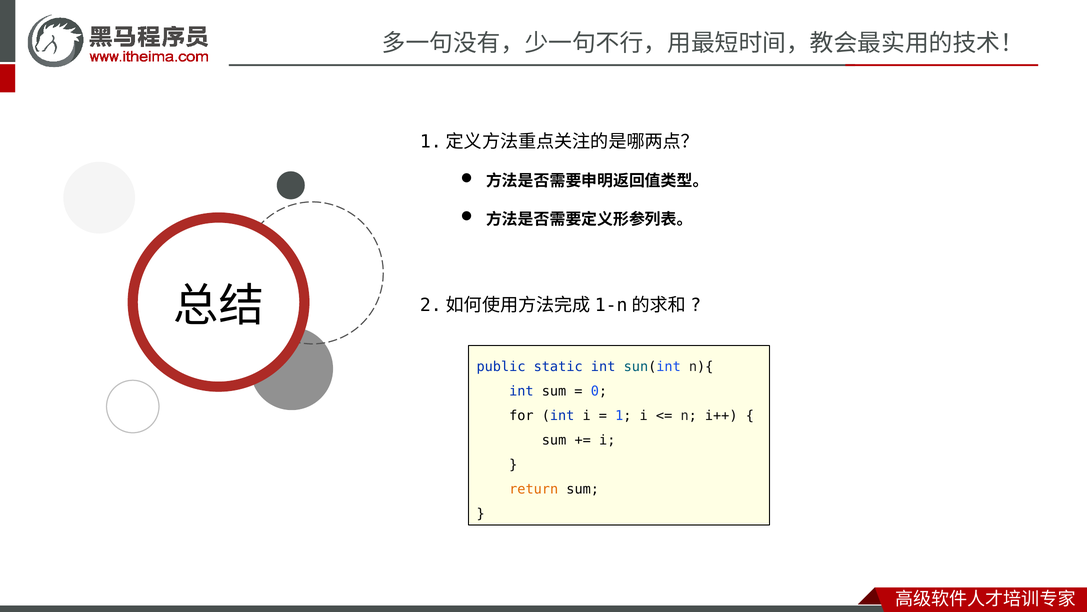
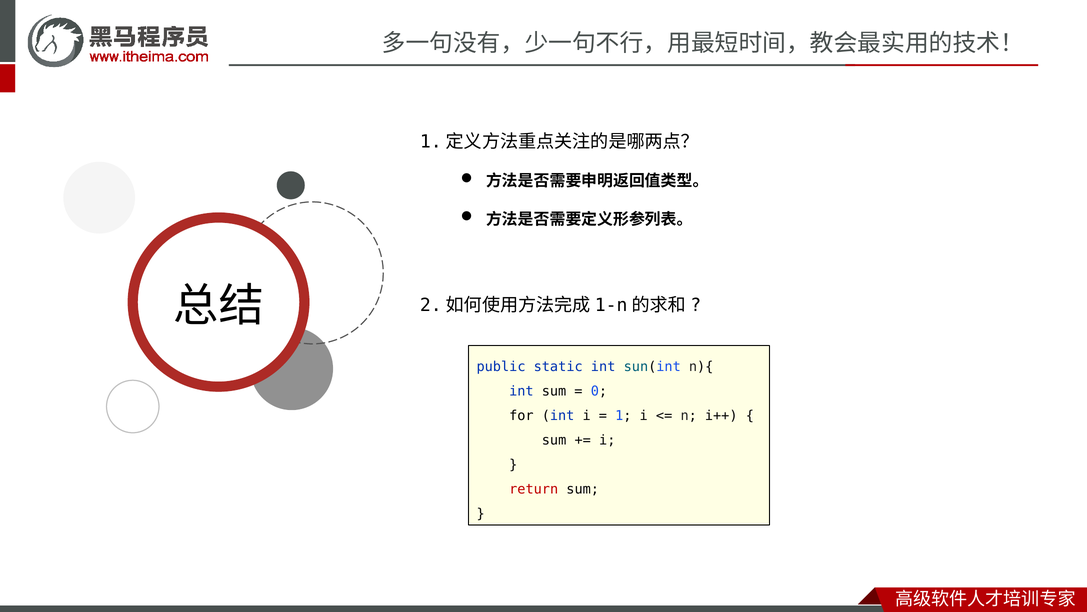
return colour: orange -> red
